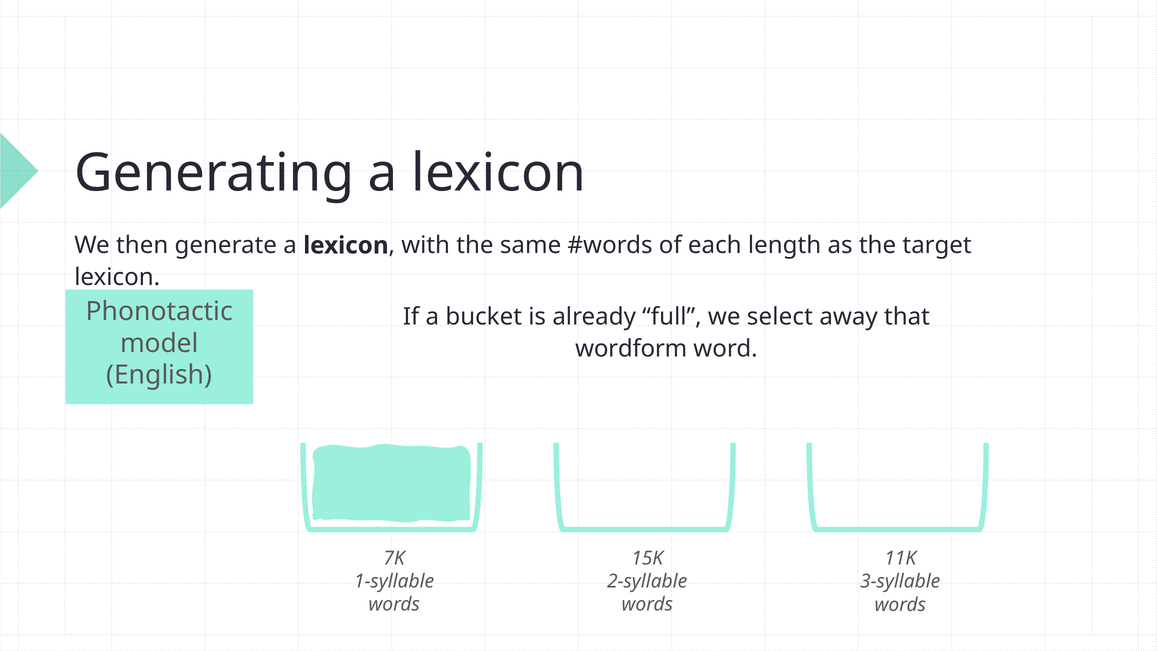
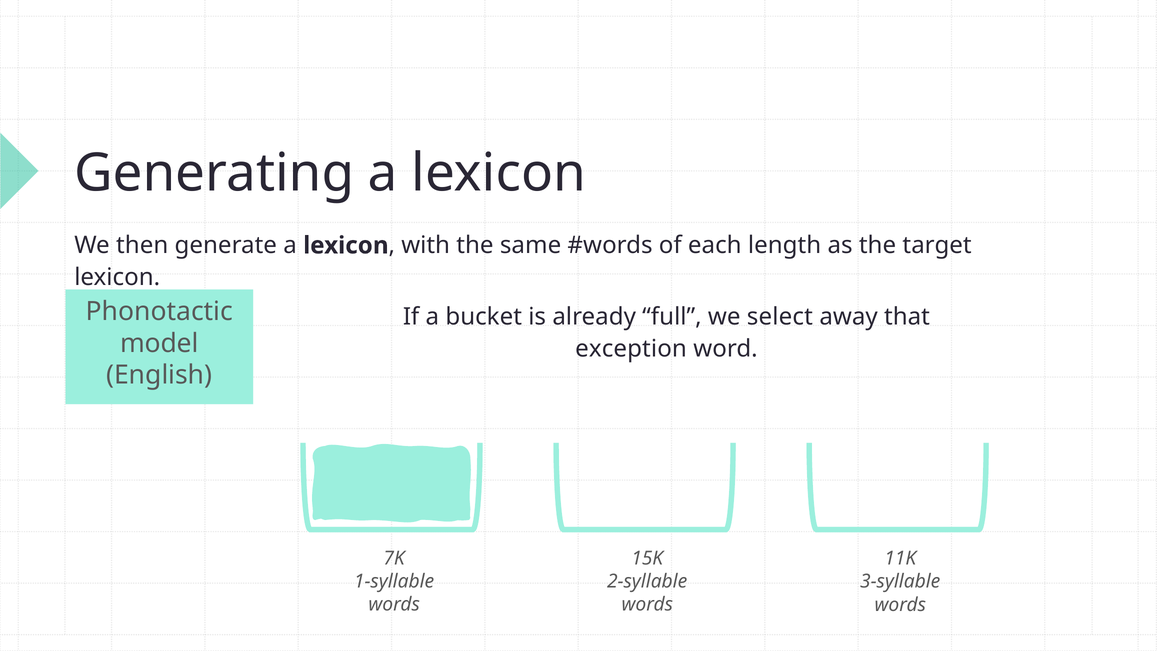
wordform: wordform -> exception
